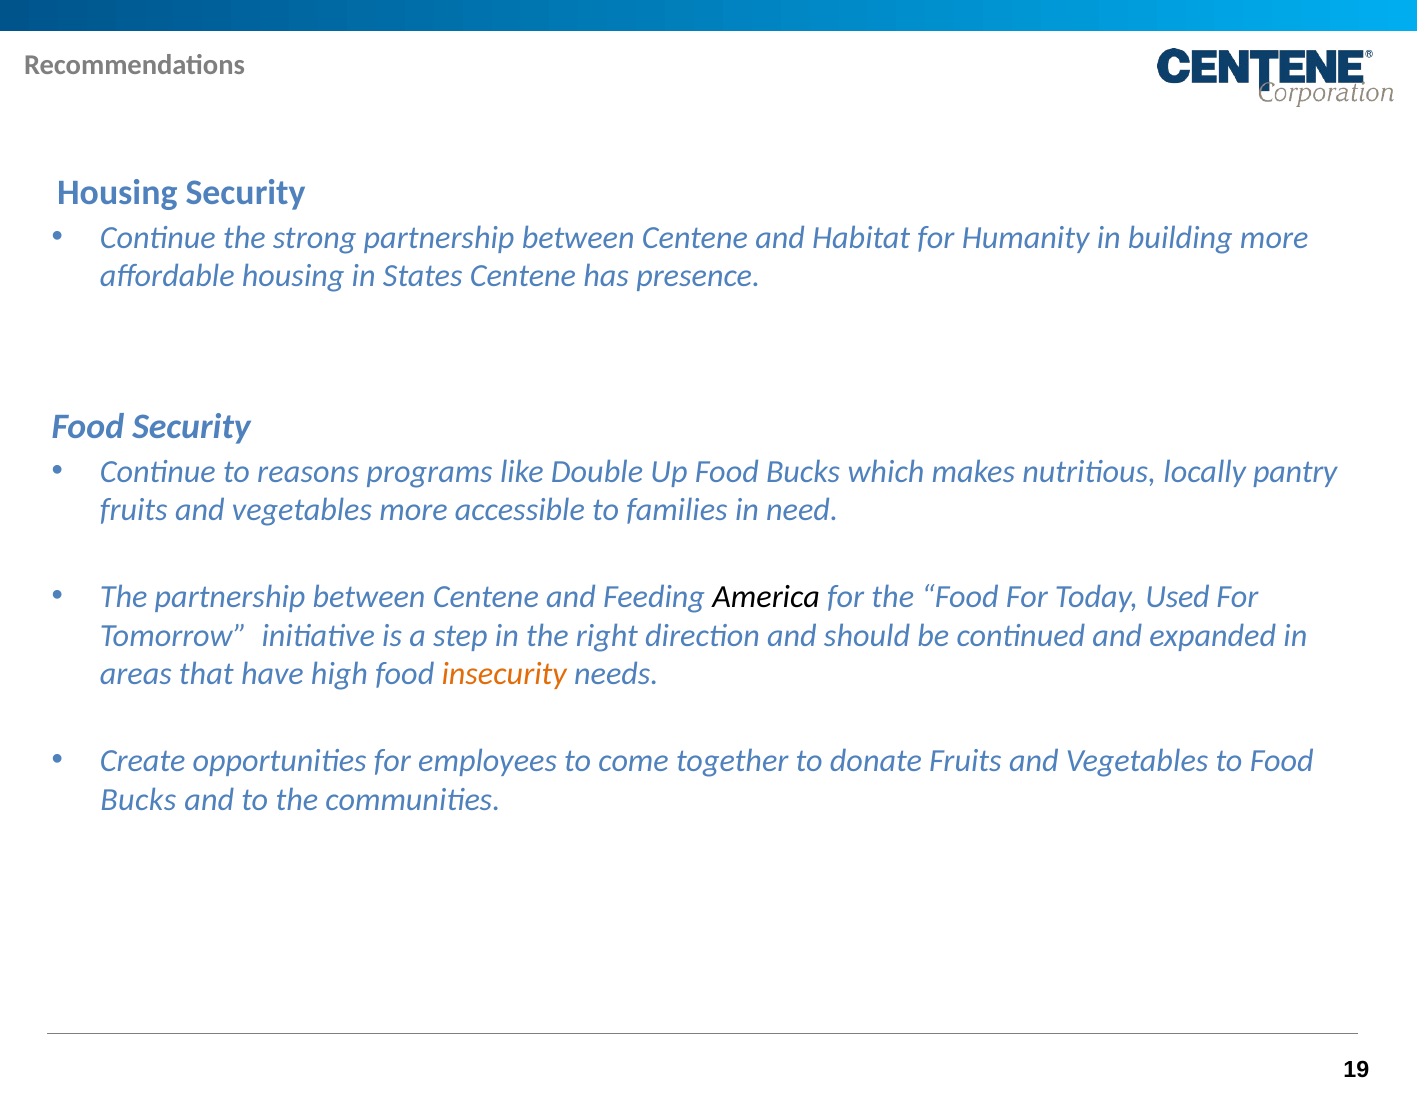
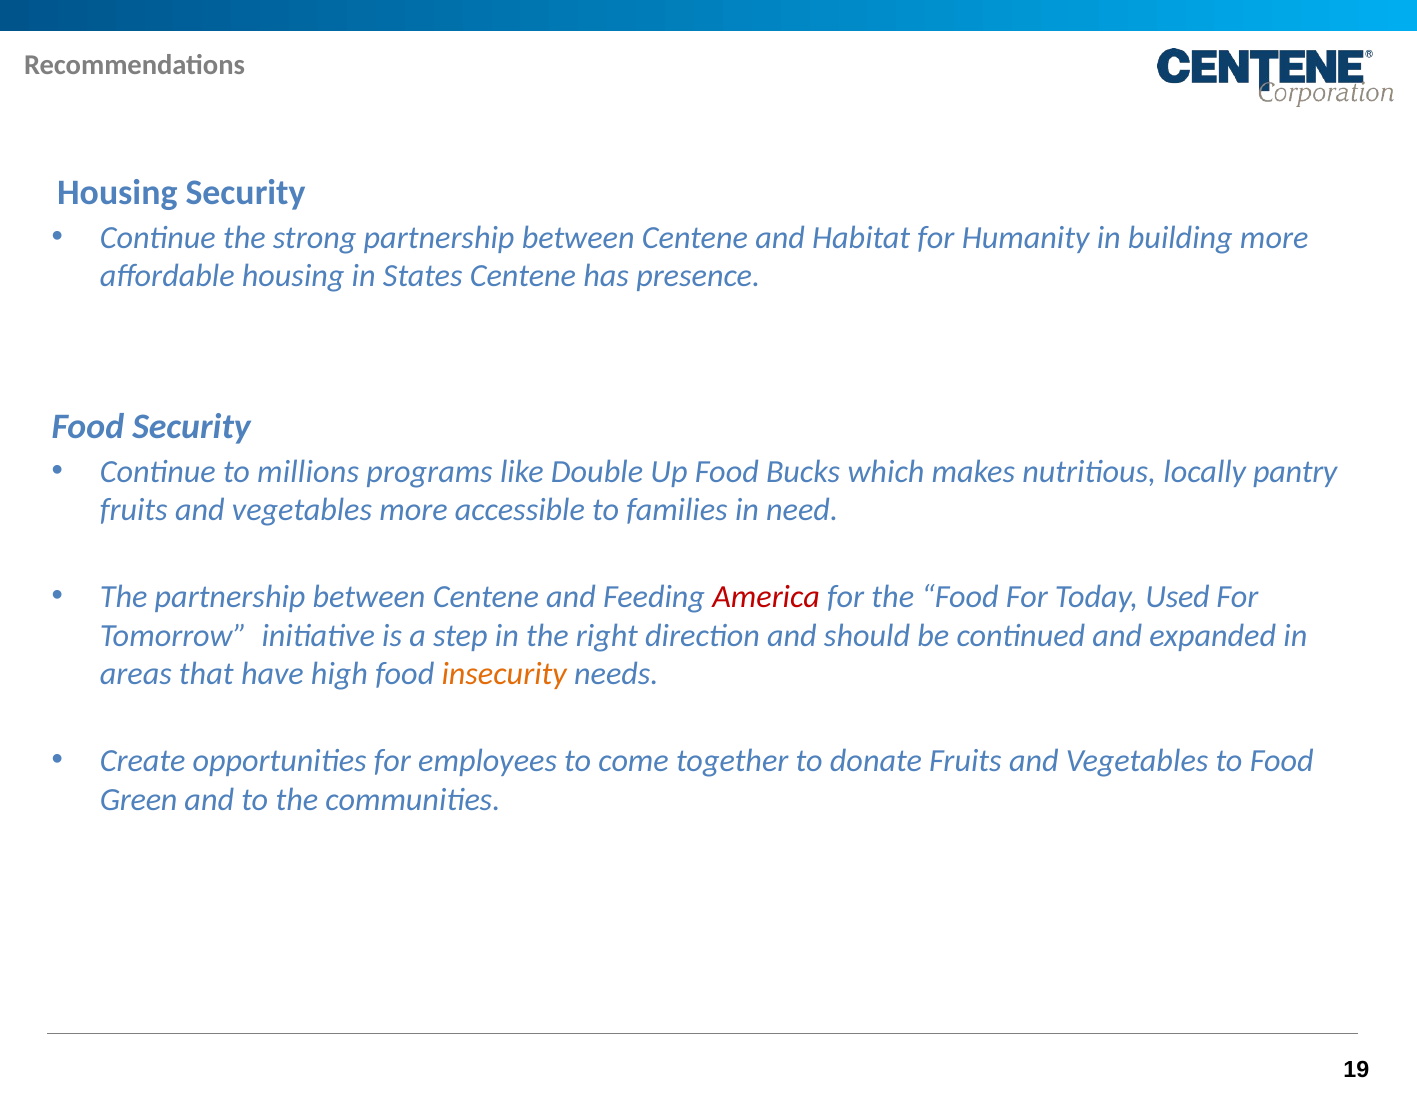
reasons: reasons -> millions
America colour: black -> red
Bucks at (138, 800): Bucks -> Green
